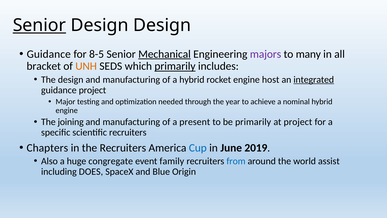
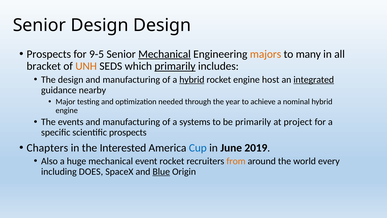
Senior at (39, 25) underline: present -> none
Guidance at (49, 54): Guidance -> Prospects
8-5: 8-5 -> 9-5
majors colour: purple -> orange
hybrid at (192, 80) underline: none -> present
guidance project: project -> nearby
joining: joining -> events
present: present -> systems
scientific recruiters: recruiters -> prospects
the Recruiters: Recruiters -> Interested
huge congregate: congregate -> mechanical
event family: family -> rocket
from colour: blue -> orange
assist: assist -> every
Blue underline: none -> present
